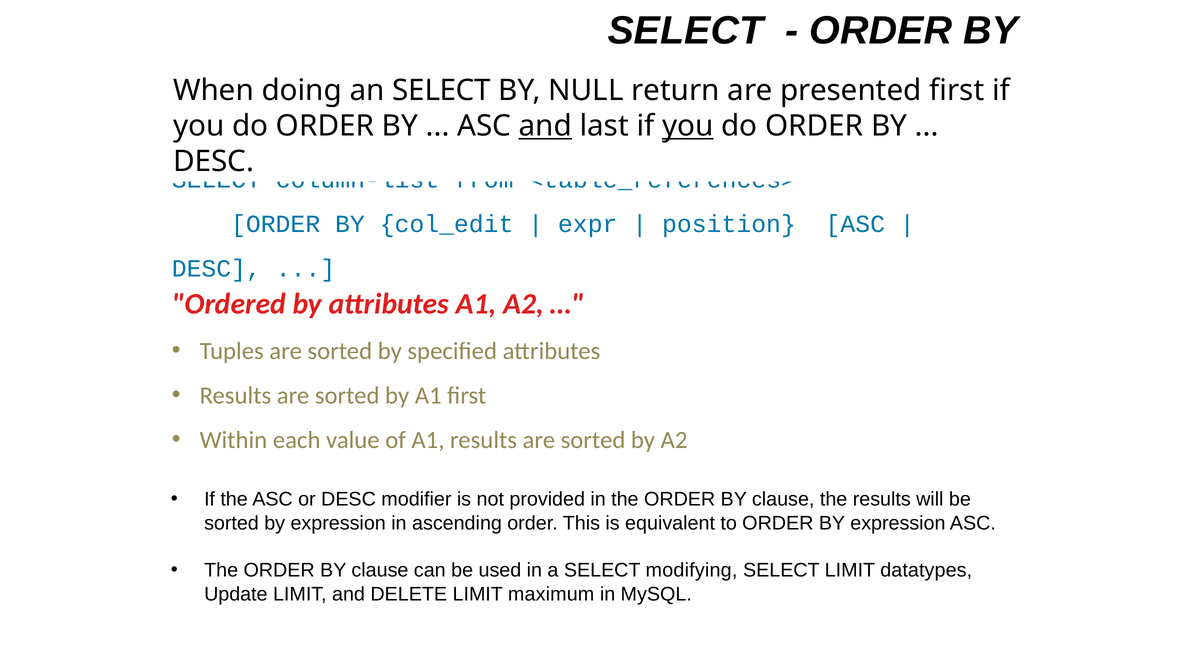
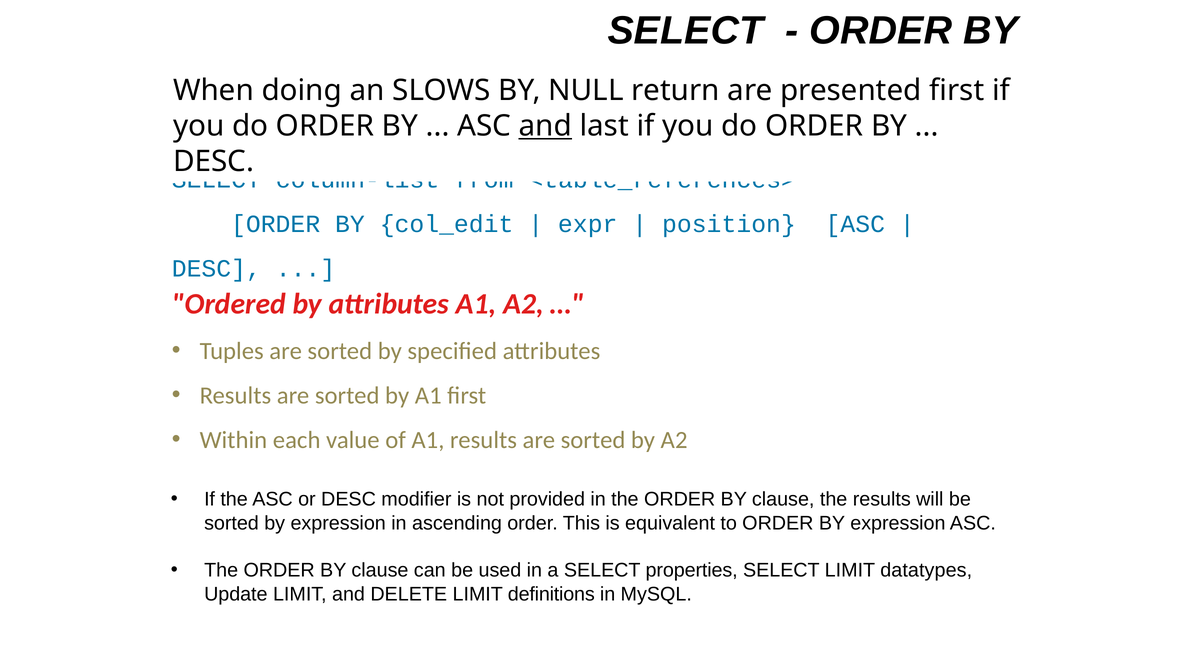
an SELECT: SELECT -> SLOWS
you at (688, 126) underline: present -> none
modifying: modifying -> properties
maximum: maximum -> definitions
